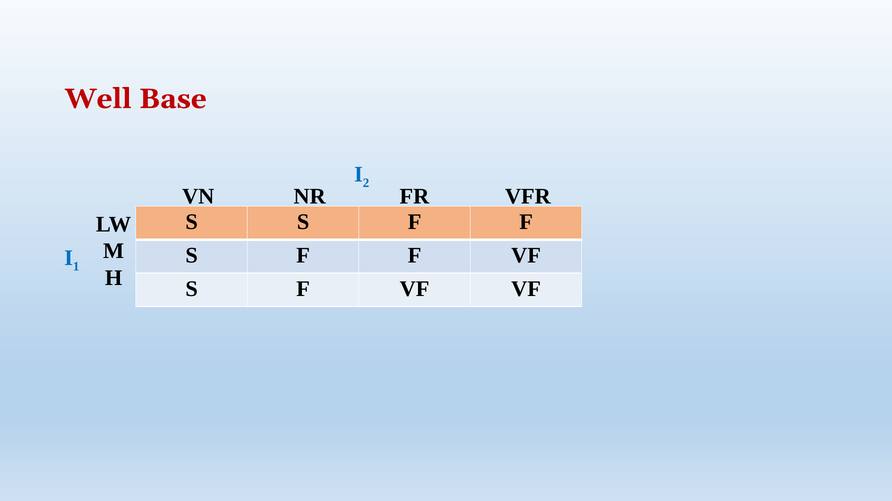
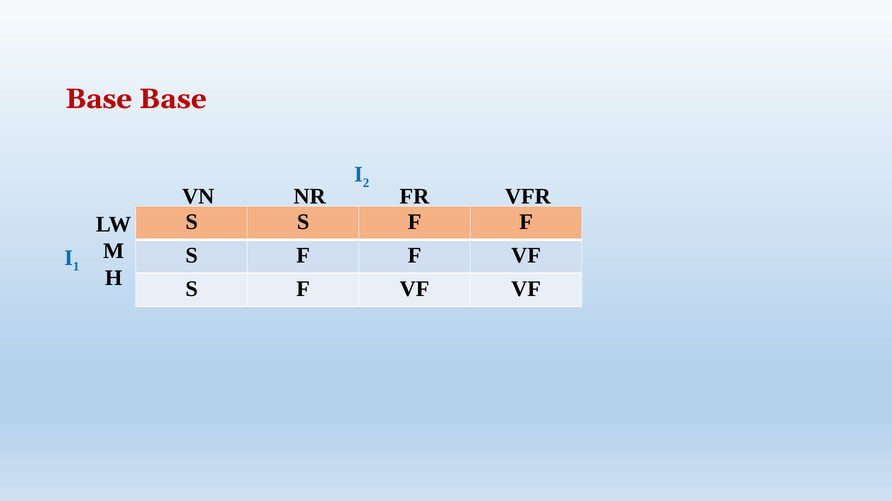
Well at (98, 99): Well -> Base
